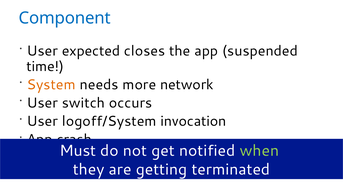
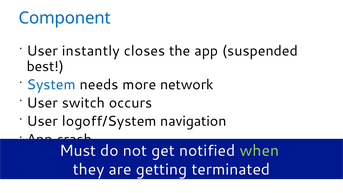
expected: expected -> instantly
time: time -> best
System colour: orange -> blue
invocation: invocation -> navigation
